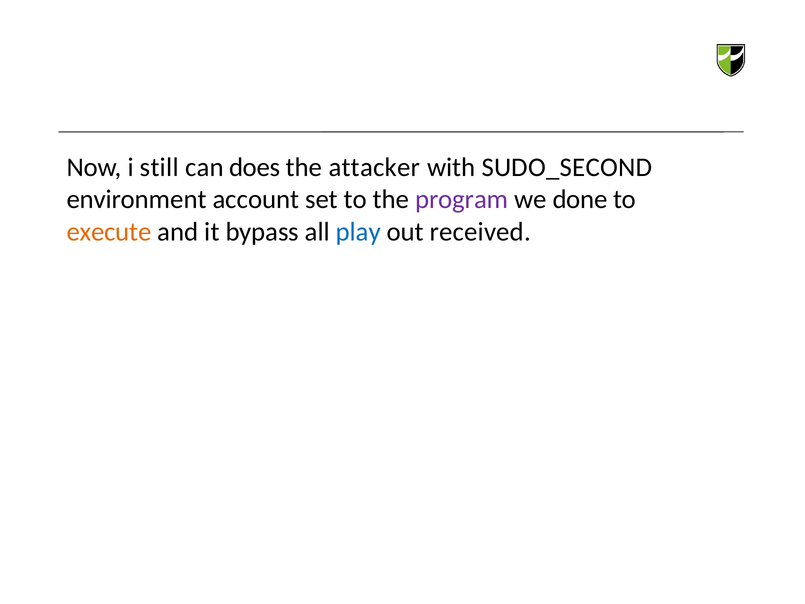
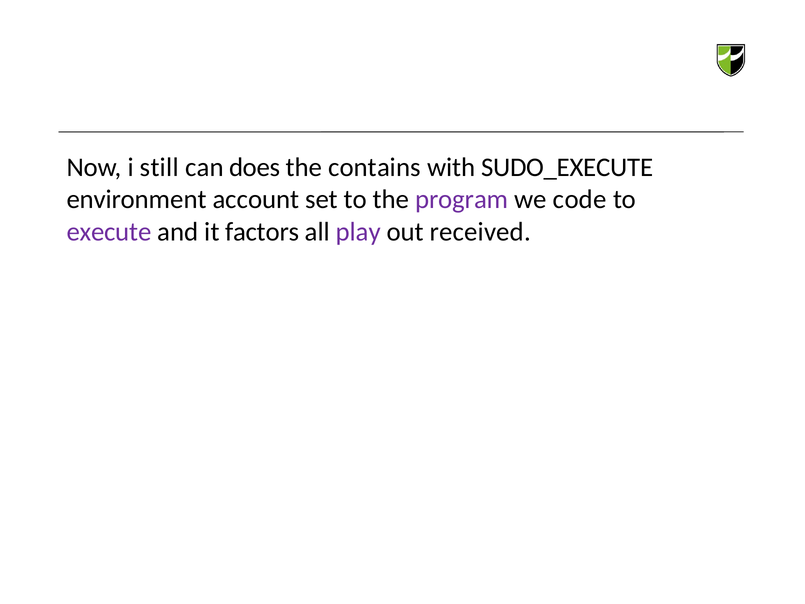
attacker: attacker -> contains
SUDO_SECOND: SUDO_SECOND -> SUDO_EXECUTE
done: done -> code
execute colour: orange -> purple
bypass: bypass -> factors
play colour: blue -> purple
